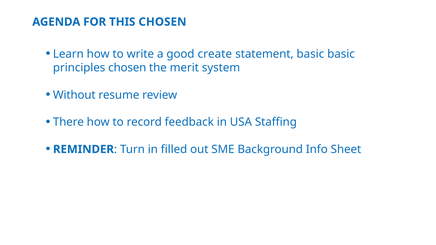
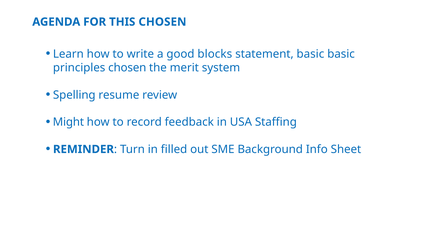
create: create -> blocks
Without: Without -> Spelling
There: There -> Might
